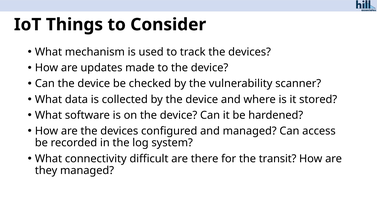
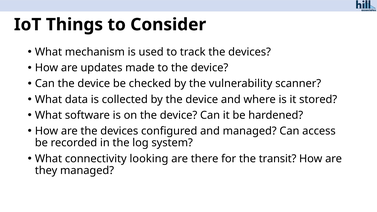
difficult: difficult -> looking
